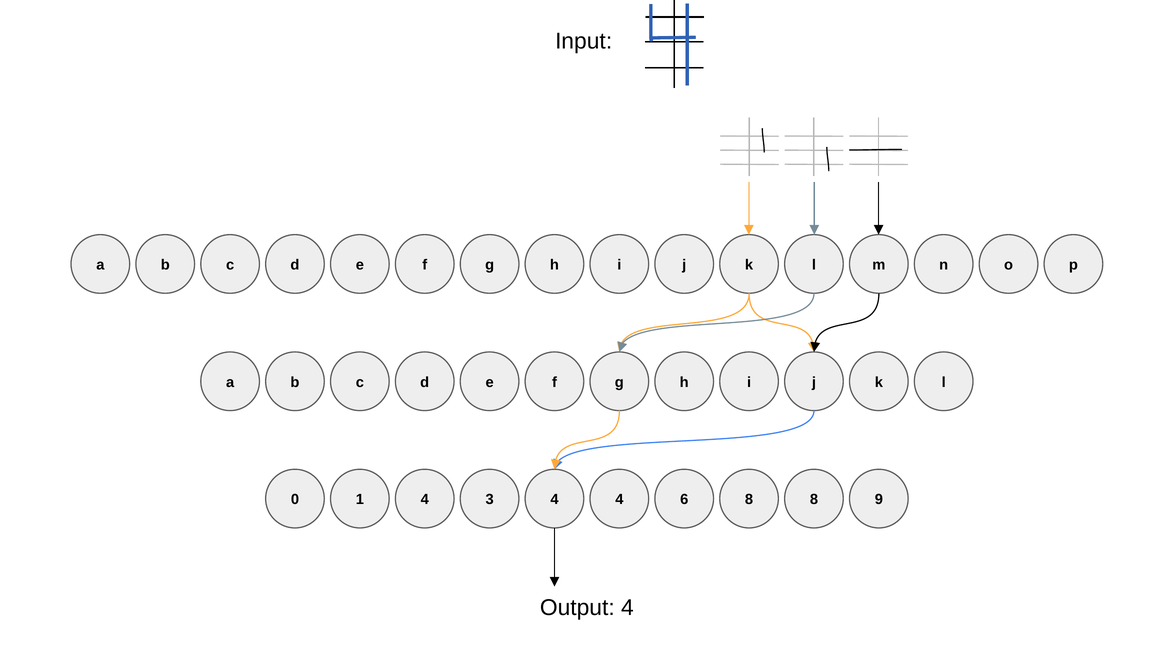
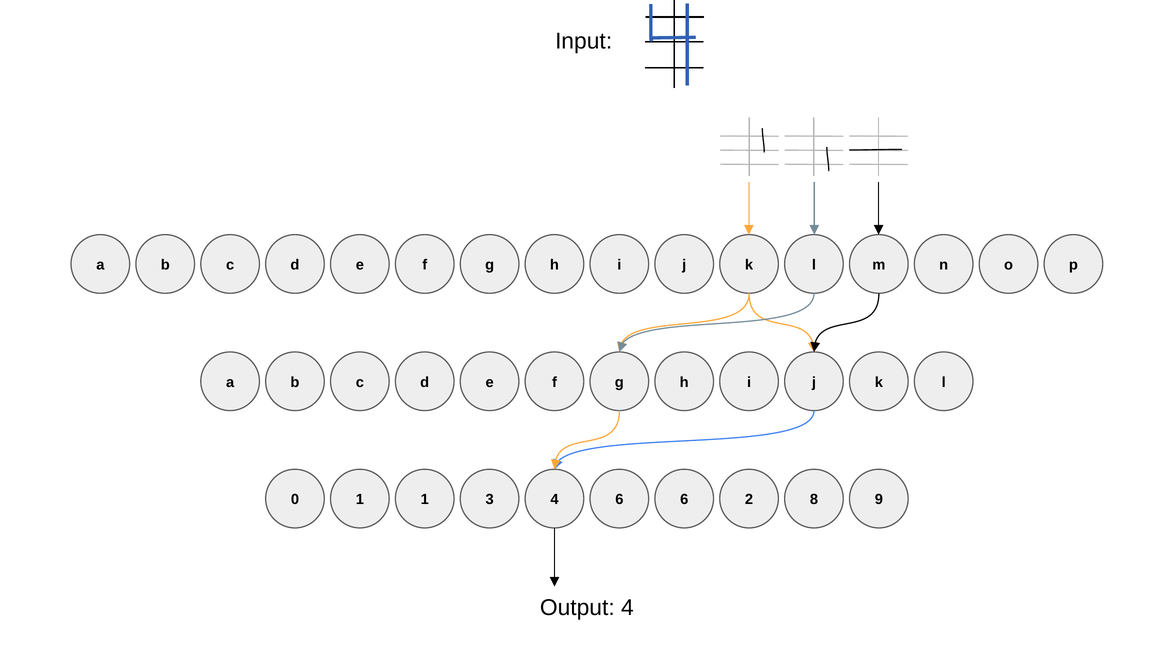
1 4: 4 -> 1
4 4: 4 -> 6
6 8: 8 -> 2
